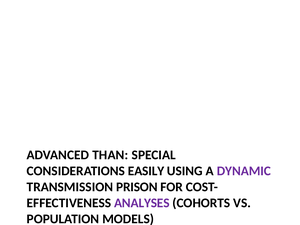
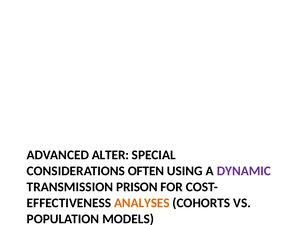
THAN: THAN -> ALTER
EASILY: EASILY -> OFTEN
ANALYSES colour: purple -> orange
